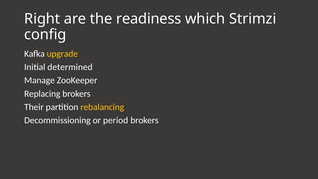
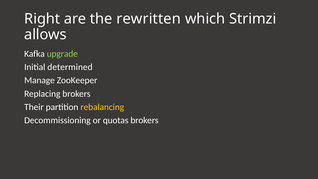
readiness: readiness -> rewritten
config: config -> allows
upgrade colour: yellow -> light green
period: period -> quotas
